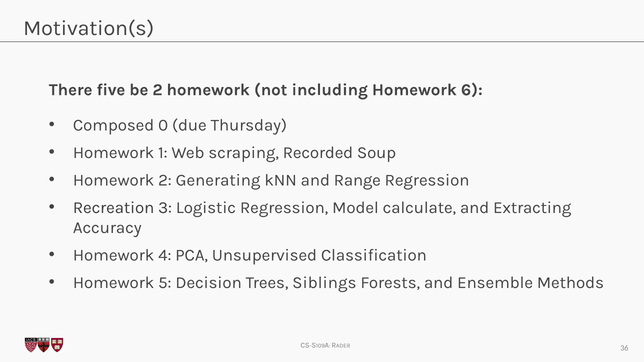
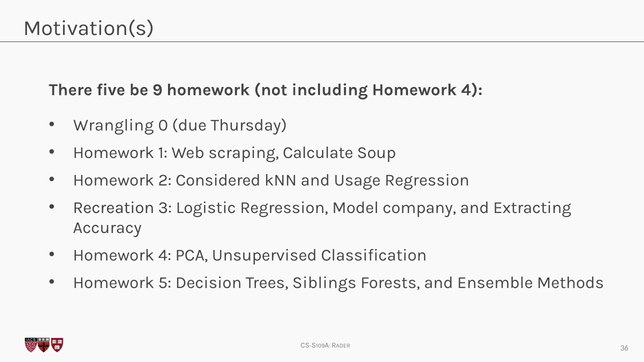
be 2: 2 -> 9
including Homework 6: 6 -> 4
Composed: Composed -> Wrangling
Recorded: Recorded -> Calculate
Generating: Generating -> Considered
Range: Range -> Usage
calculate: calculate -> company
